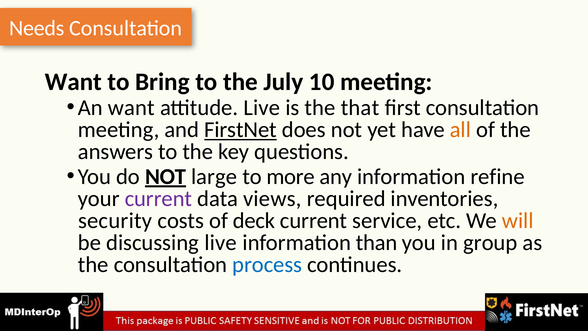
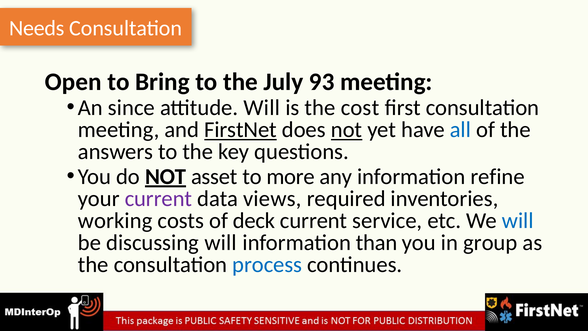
Want at (73, 82): Want -> Open
10: 10 -> 93
An want: want -> since
attitude Live: Live -> Will
that: that -> cost
not at (347, 130) underline: none -> present
all colour: orange -> blue
large: large -> asset
security: security -> working
will at (518, 221) colour: orange -> blue
discussing live: live -> will
